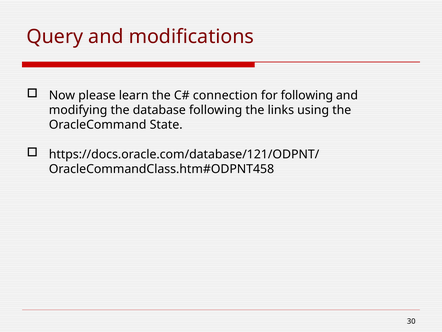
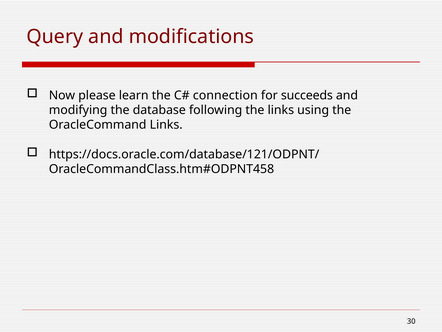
for following: following -> succeeds
OracleCommand State: State -> Links
